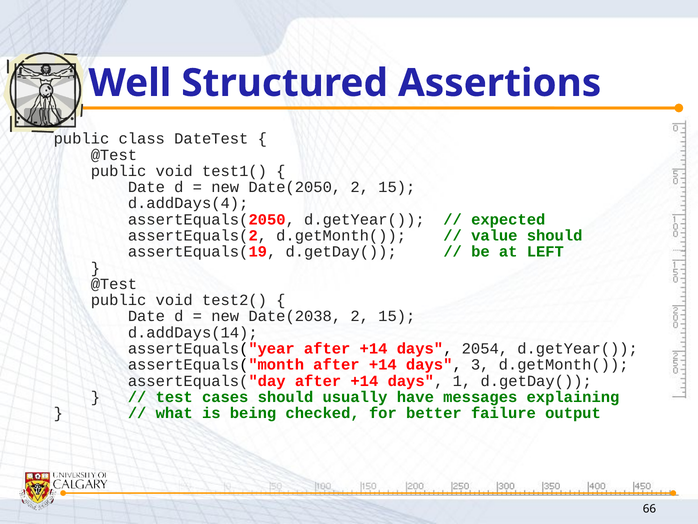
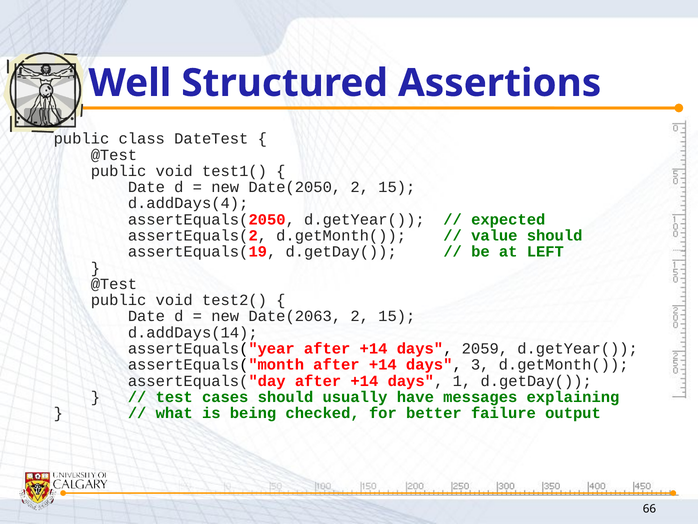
Date(2038: Date(2038 -> Date(2063
2054: 2054 -> 2059
